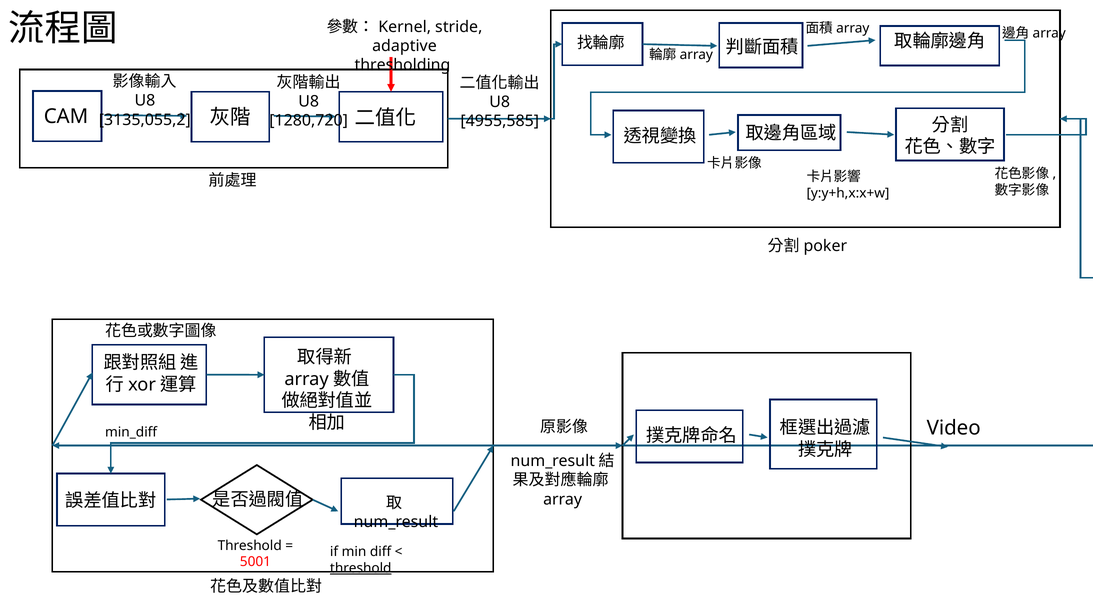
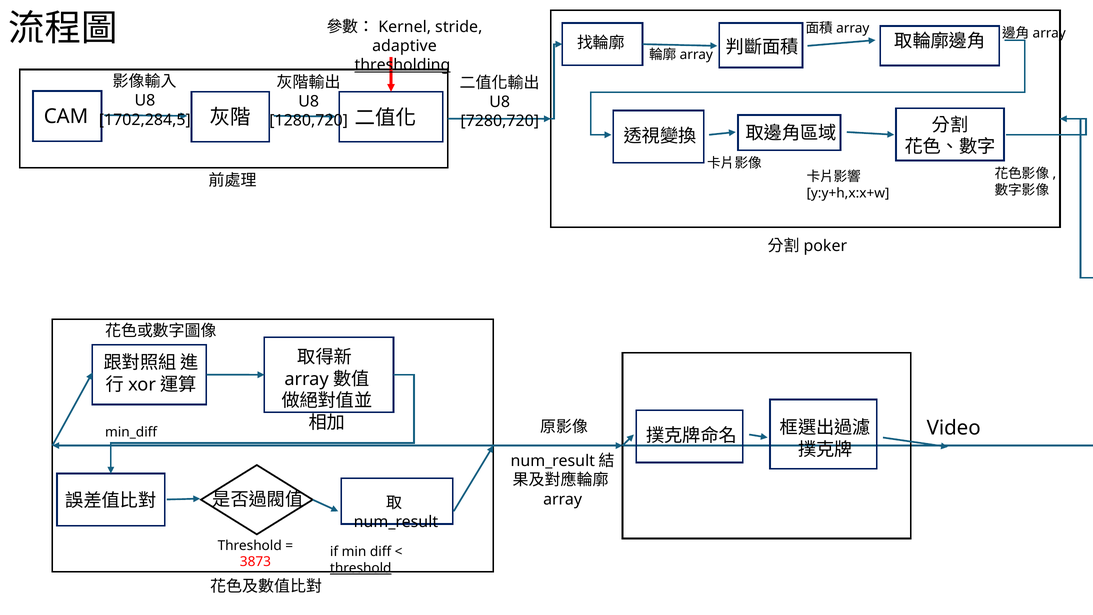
thresholding underline: none -> present
3135,055,2: 3135,055,2 -> 1702,284,5
4955,585: 4955,585 -> 7280,720
5001: 5001 -> 3873
